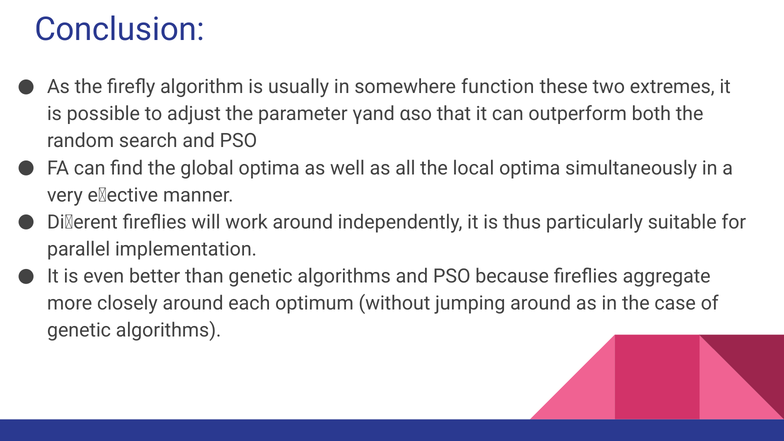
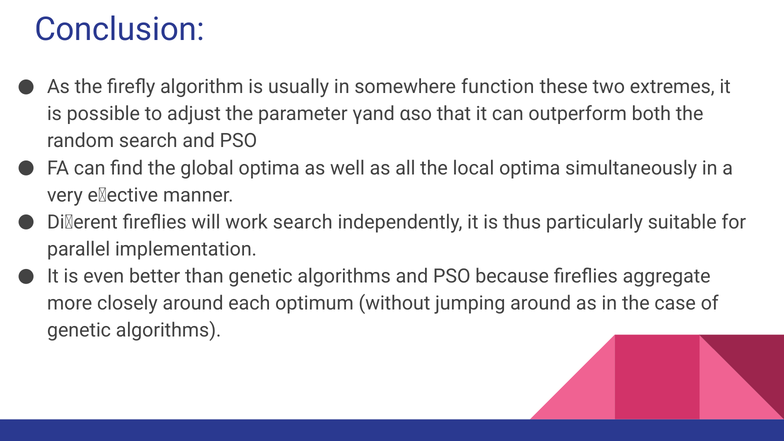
work around: around -> search
